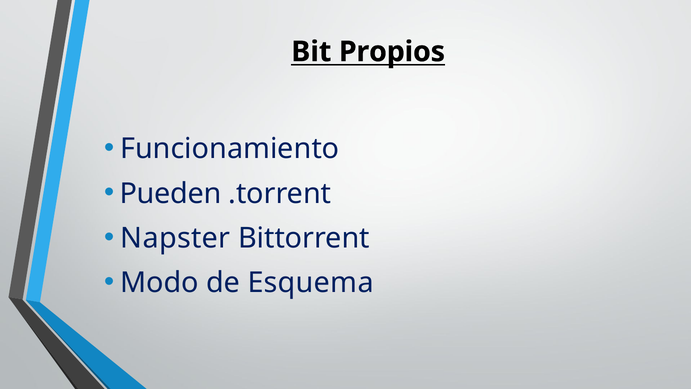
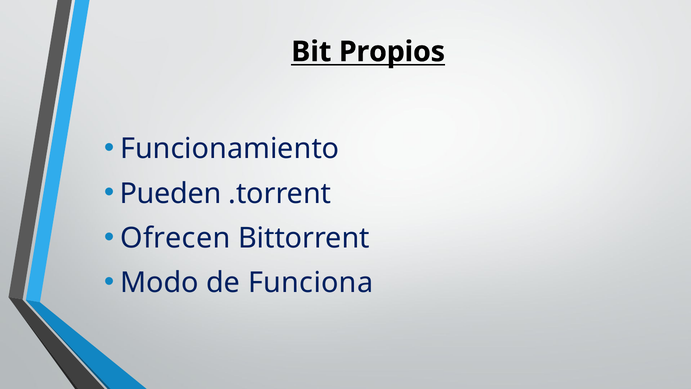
Napster: Napster -> Ofrecen
Esquema: Esquema -> Funciona
